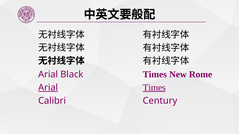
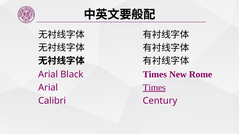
Arial at (48, 88) underline: present -> none
